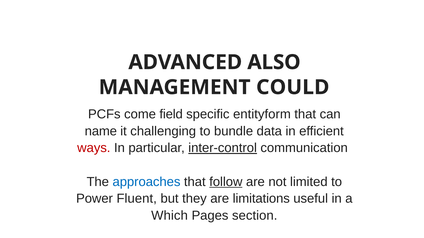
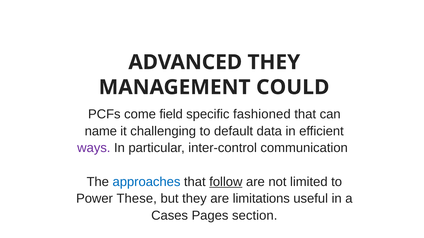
ADVANCED ALSO: ALSO -> THEY
entityform: entityform -> fashioned
bundle: bundle -> default
ways colour: red -> purple
inter-control underline: present -> none
Fluent: Fluent -> These
Which: Which -> Cases
